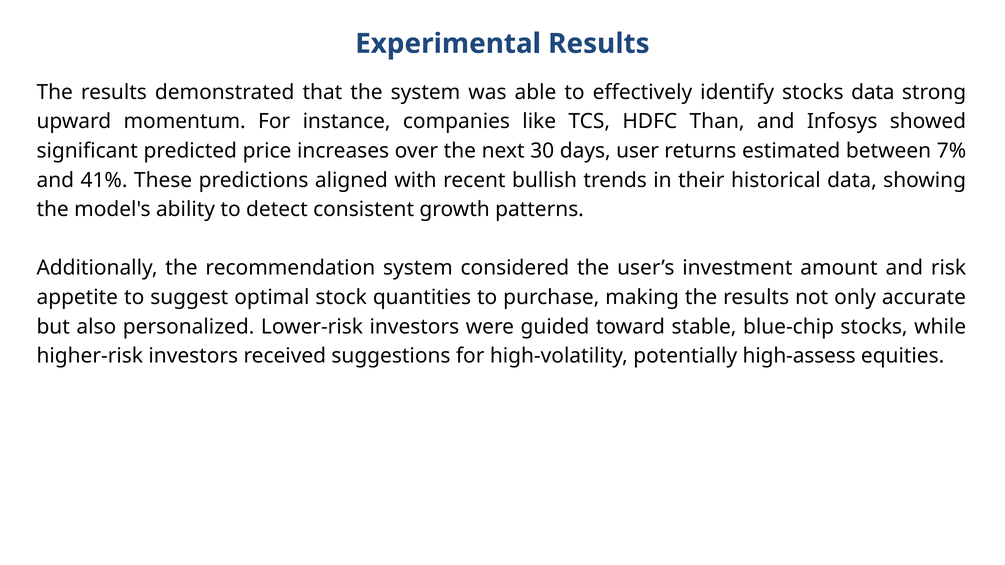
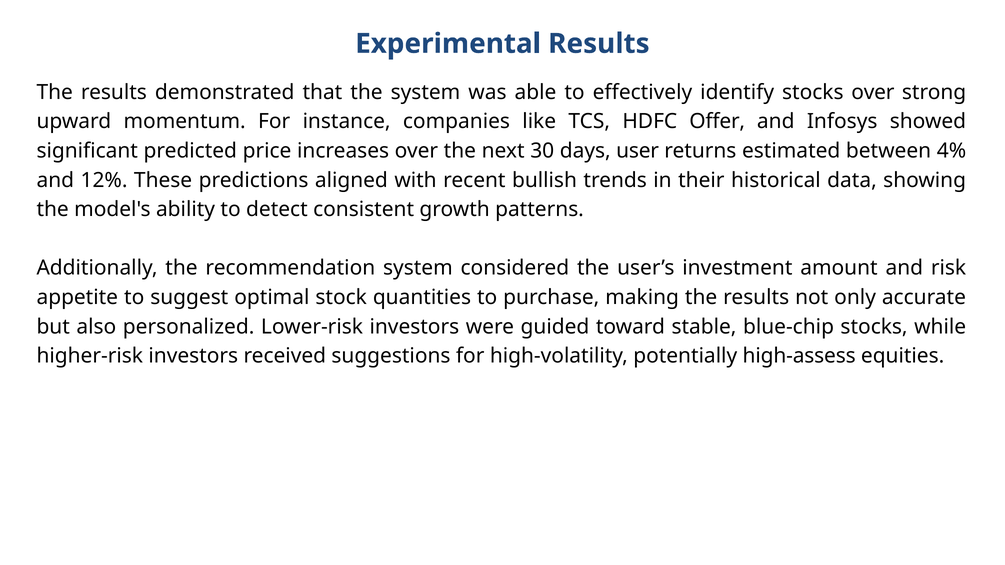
stocks data: data -> over
Than: Than -> Offer
7%: 7% -> 4%
41%: 41% -> 12%
